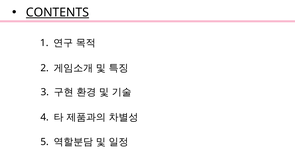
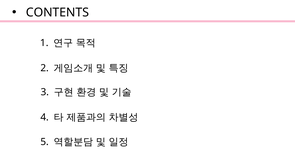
CONTENTS underline: present -> none
